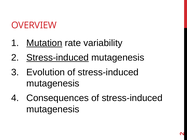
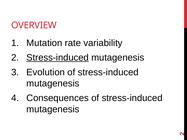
Mutation underline: present -> none
